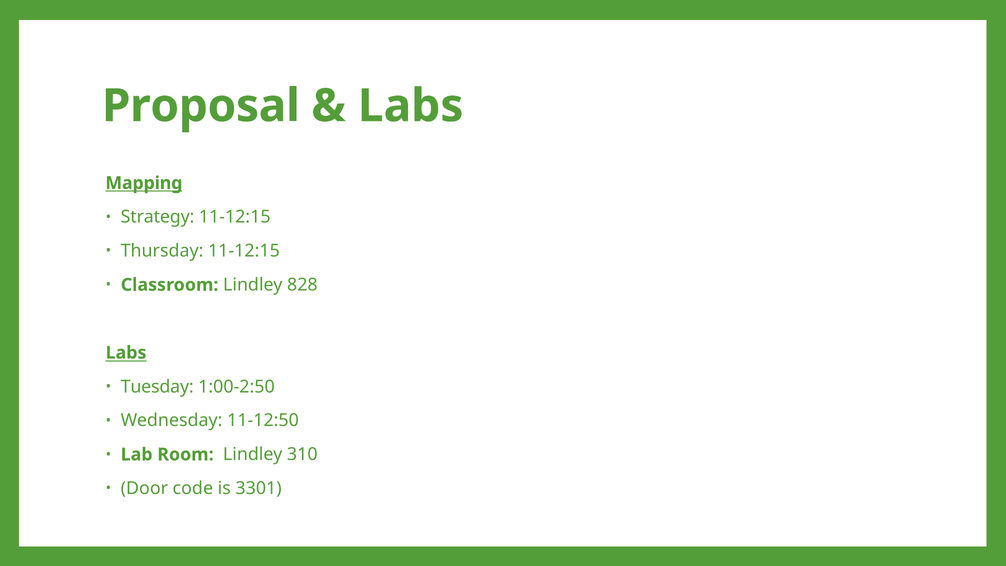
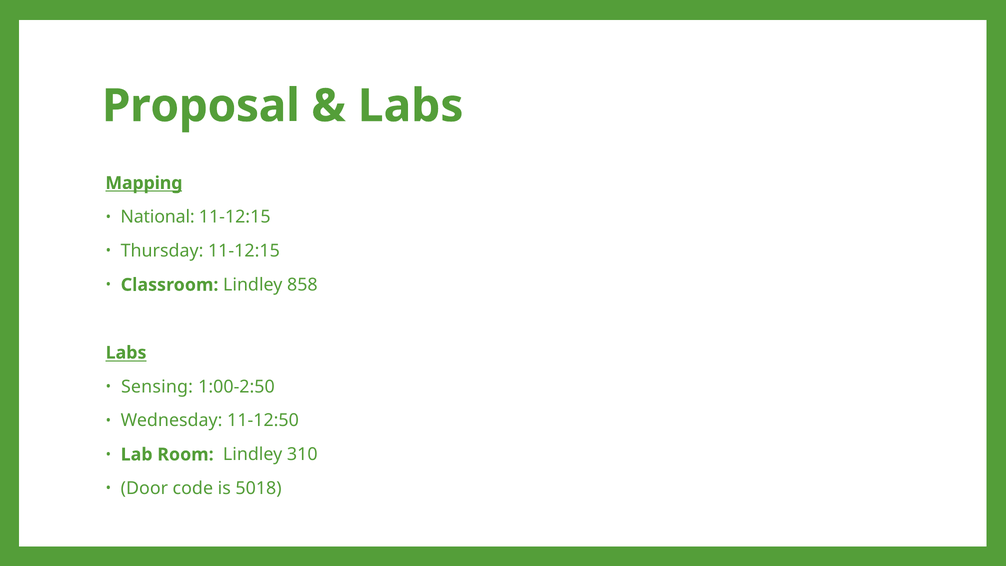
Strategy: Strategy -> National
828: 828 -> 858
Tuesday: Tuesday -> Sensing
3301: 3301 -> 5018
